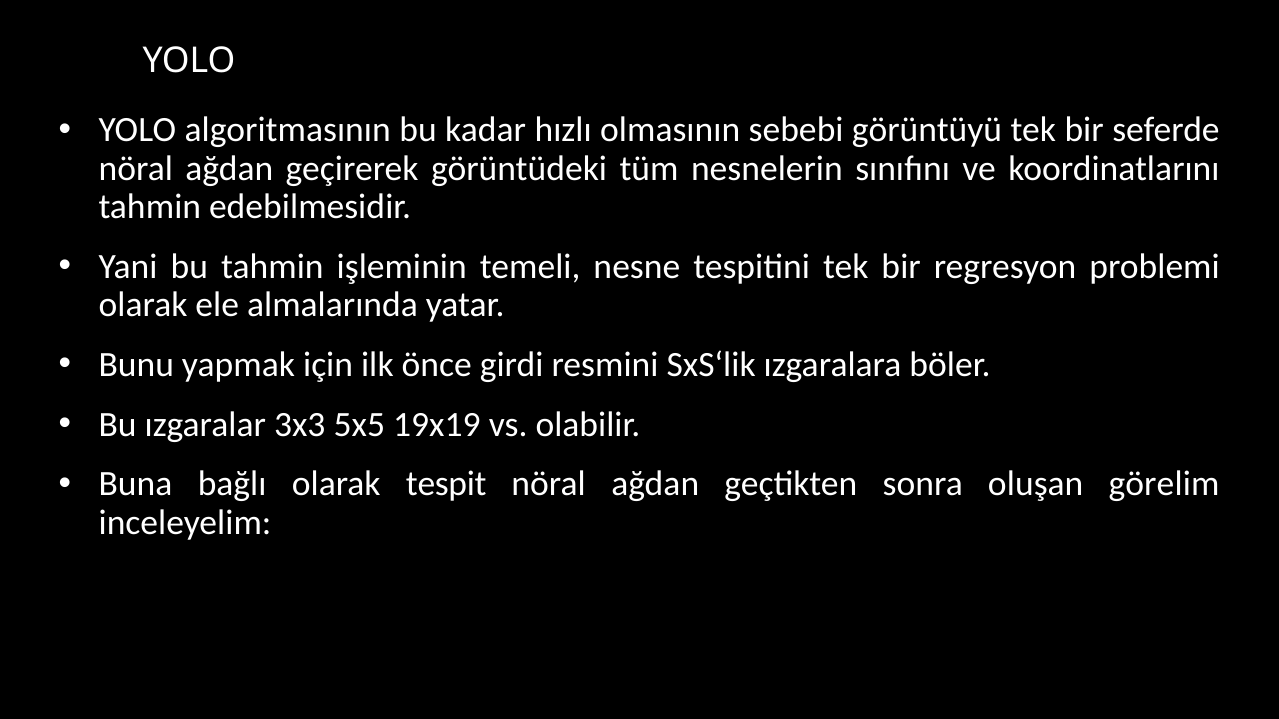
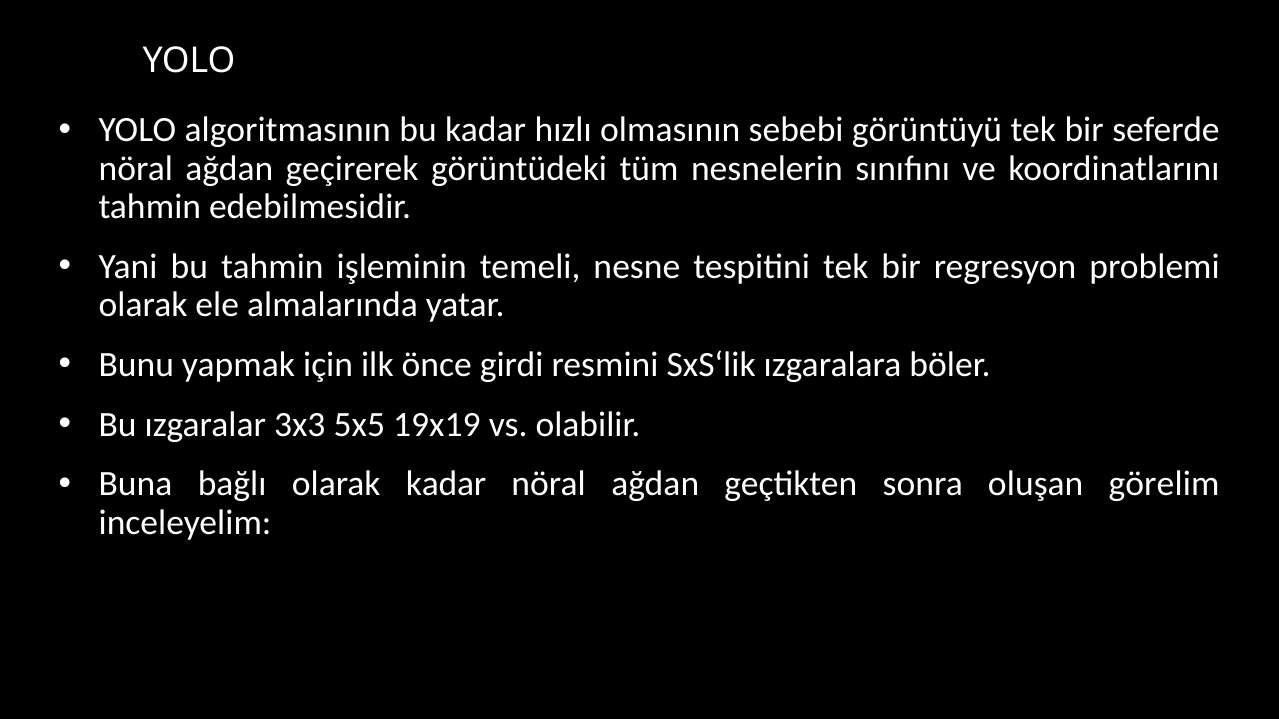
olarak tespit: tespit -> kadar
